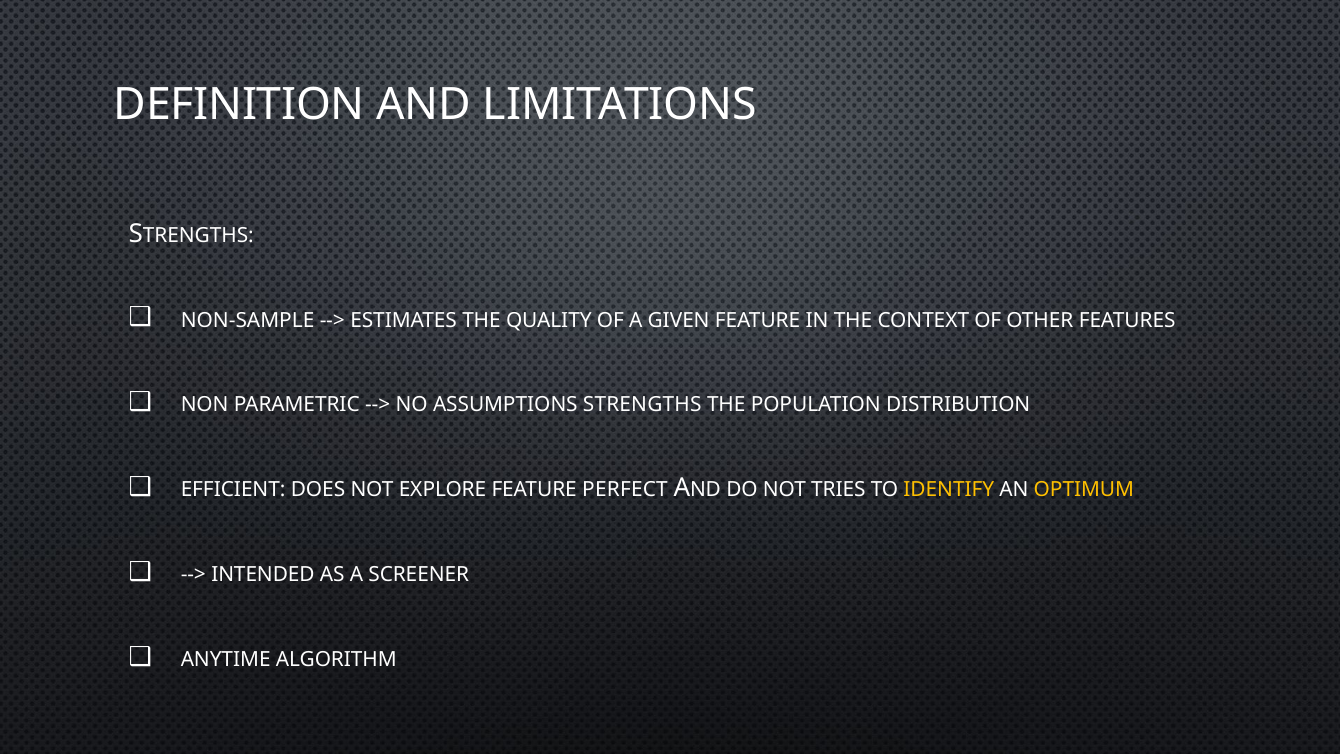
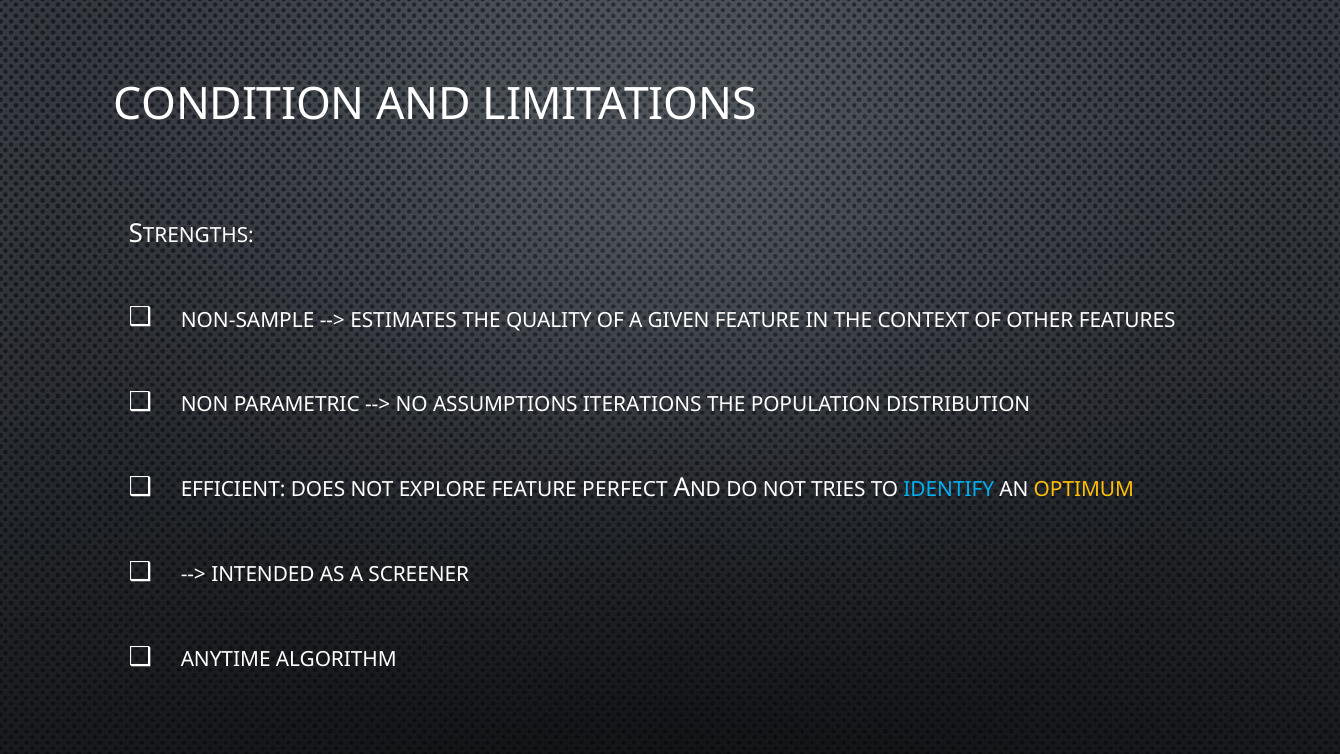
DEFINITION: DEFINITION -> CONDITION
ASSUMPTIONS STRENGTHS: STRENGTHS -> ITERATIONS
IDENTIFY colour: yellow -> light blue
